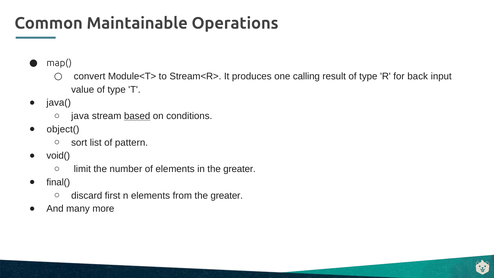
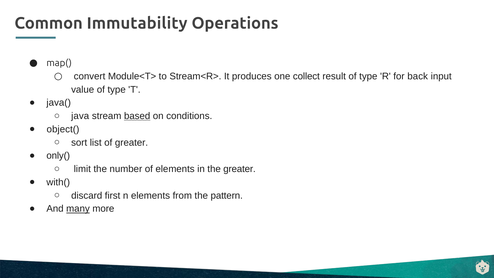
Maintainable: Maintainable -> Immutability
calling: calling -> collect
of pattern: pattern -> greater
void(: void( -> only(
final(: final( -> with(
from the greater: greater -> pattern
many underline: none -> present
